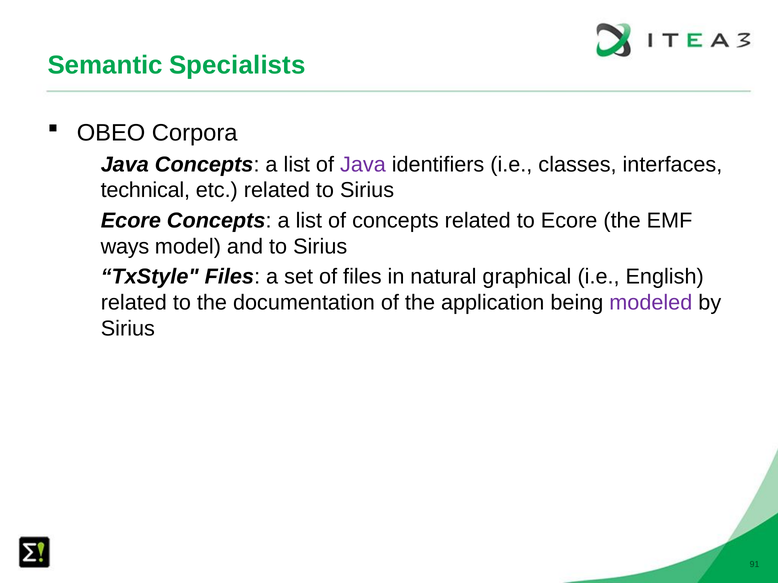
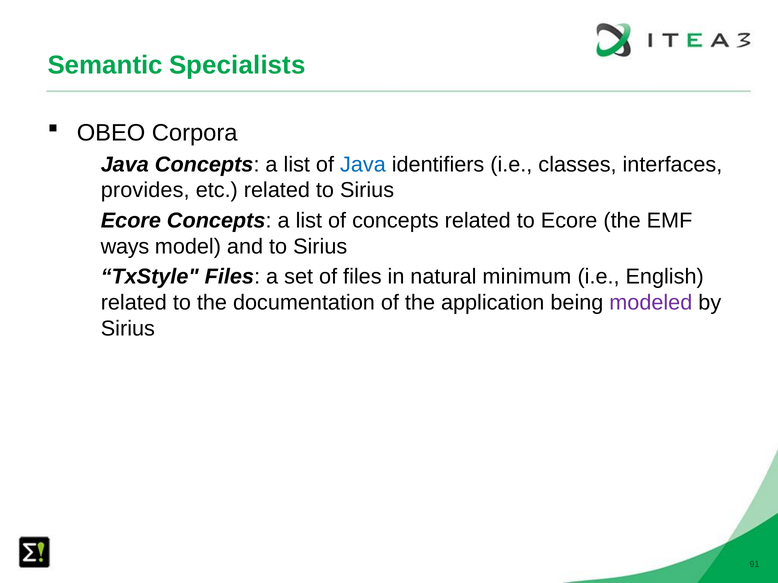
Java at (363, 165) colour: purple -> blue
technical: technical -> provides
graphical: graphical -> minimum
